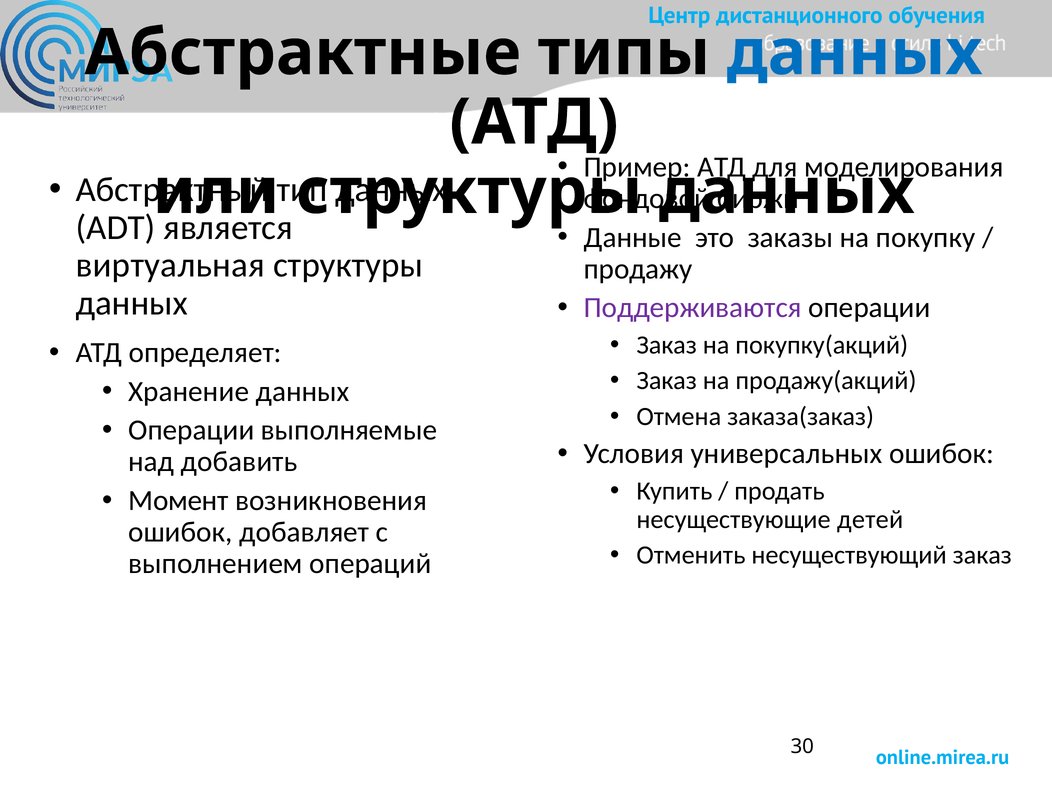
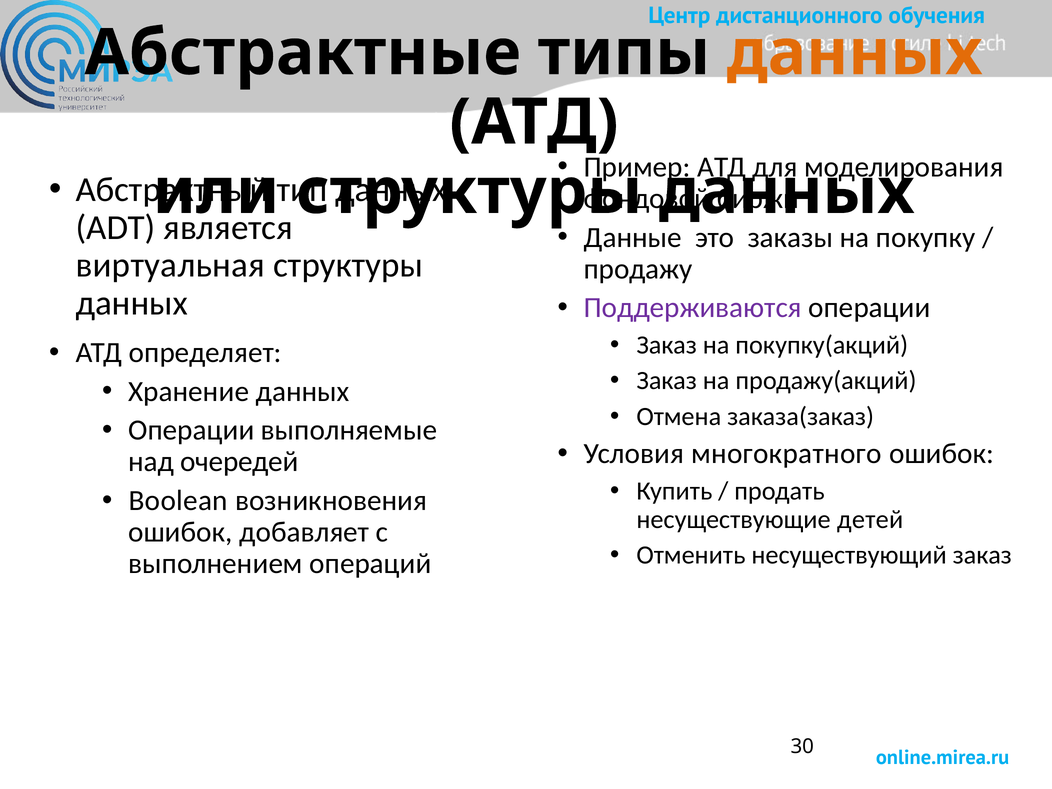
данных at (855, 53) colour: blue -> orange
универсальных: универсальных -> многократного
добавить: добавить -> очередей
Момент: Момент -> Boolean
